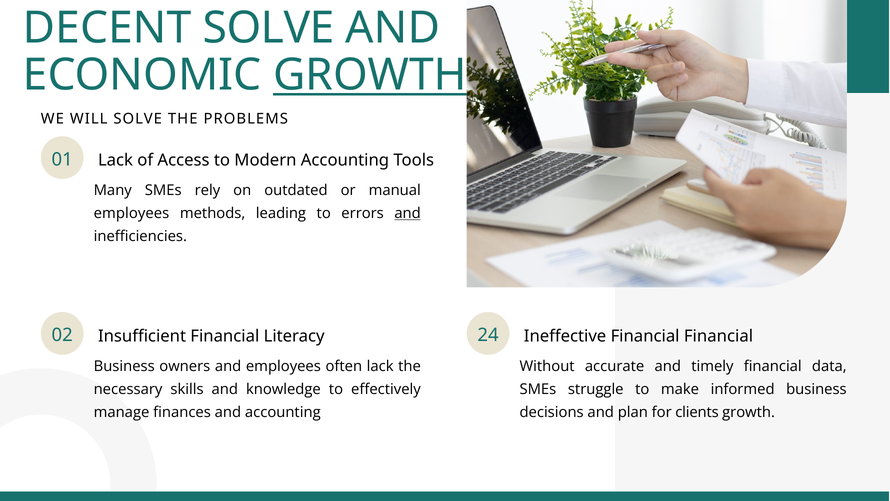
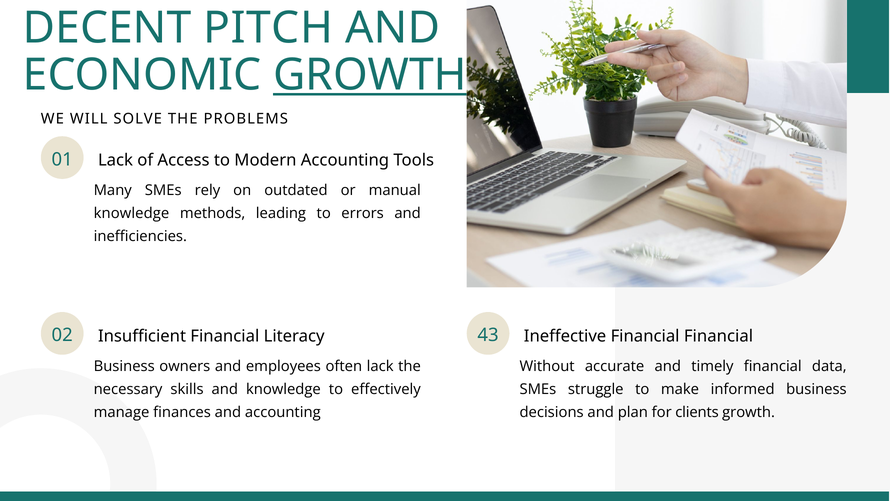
DECENT SOLVE: SOLVE -> PITCH
employees at (131, 213): employees -> knowledge
and at (408, 213) underline: present -> none
24: 24 -> 43
